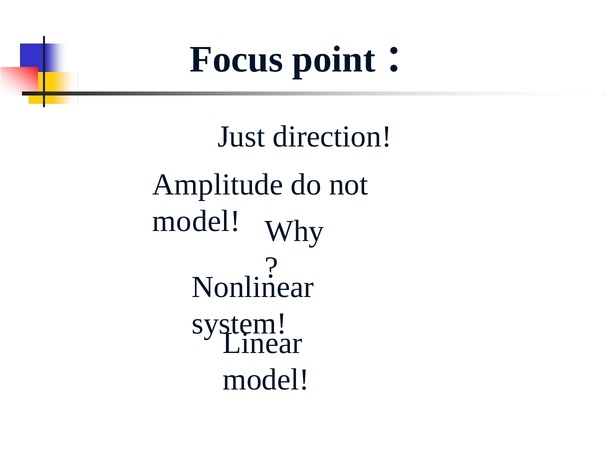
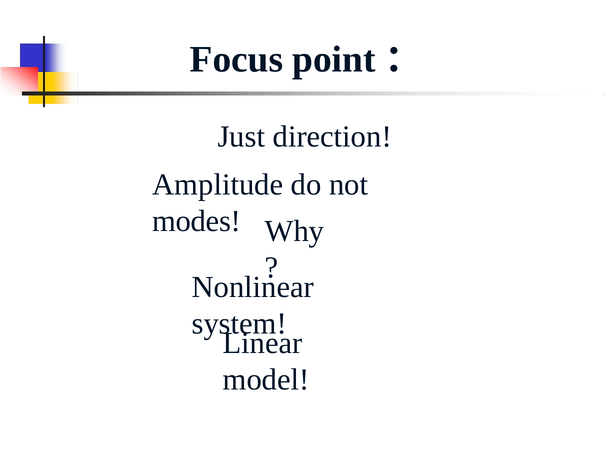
model at (196, 221): model -> modes
